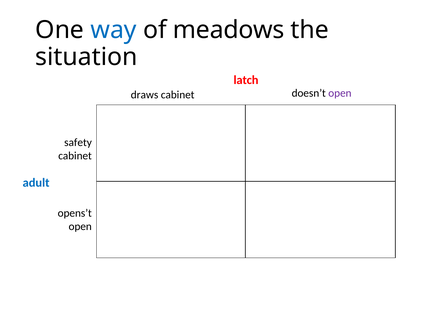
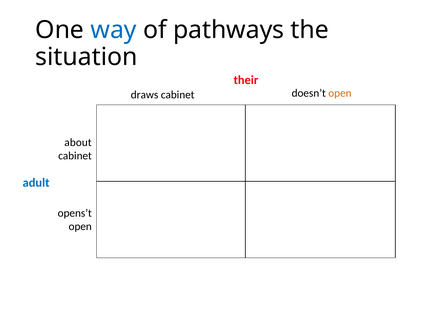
meadows: meadows -> pathways
latch: latch -> their
open at (340, 93) colour: purple -> orange
safety: safety -> about
